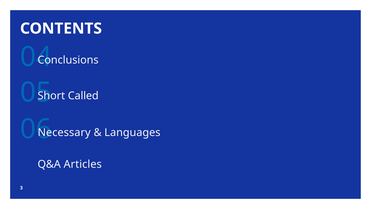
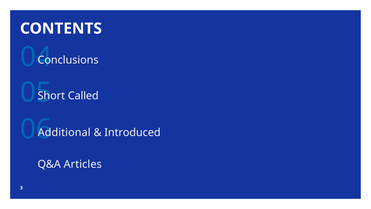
Necessary: Necessary -> Additional
Languages: Languages -> Introduced
